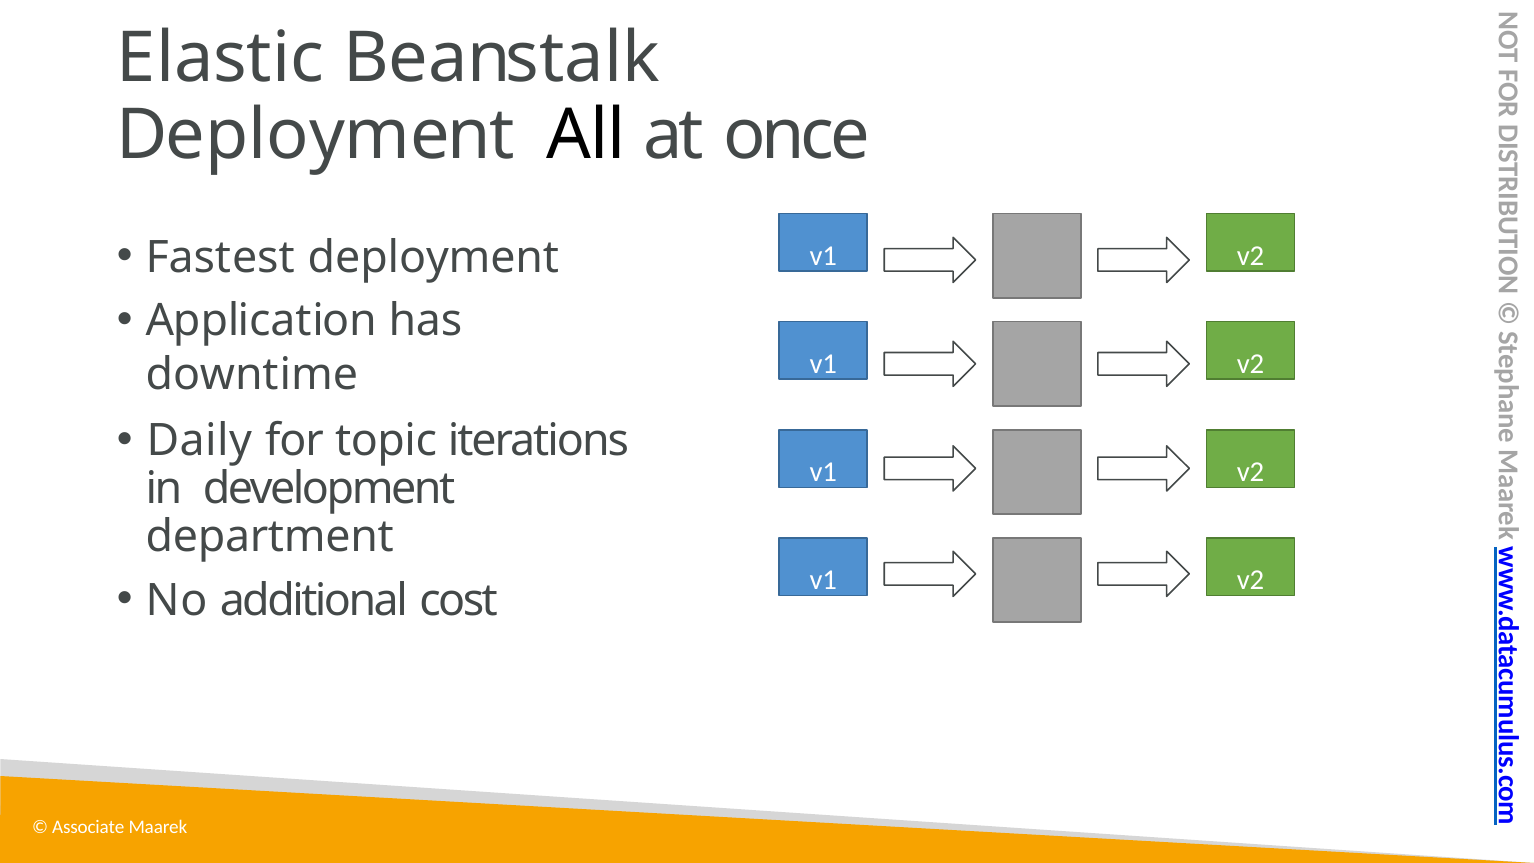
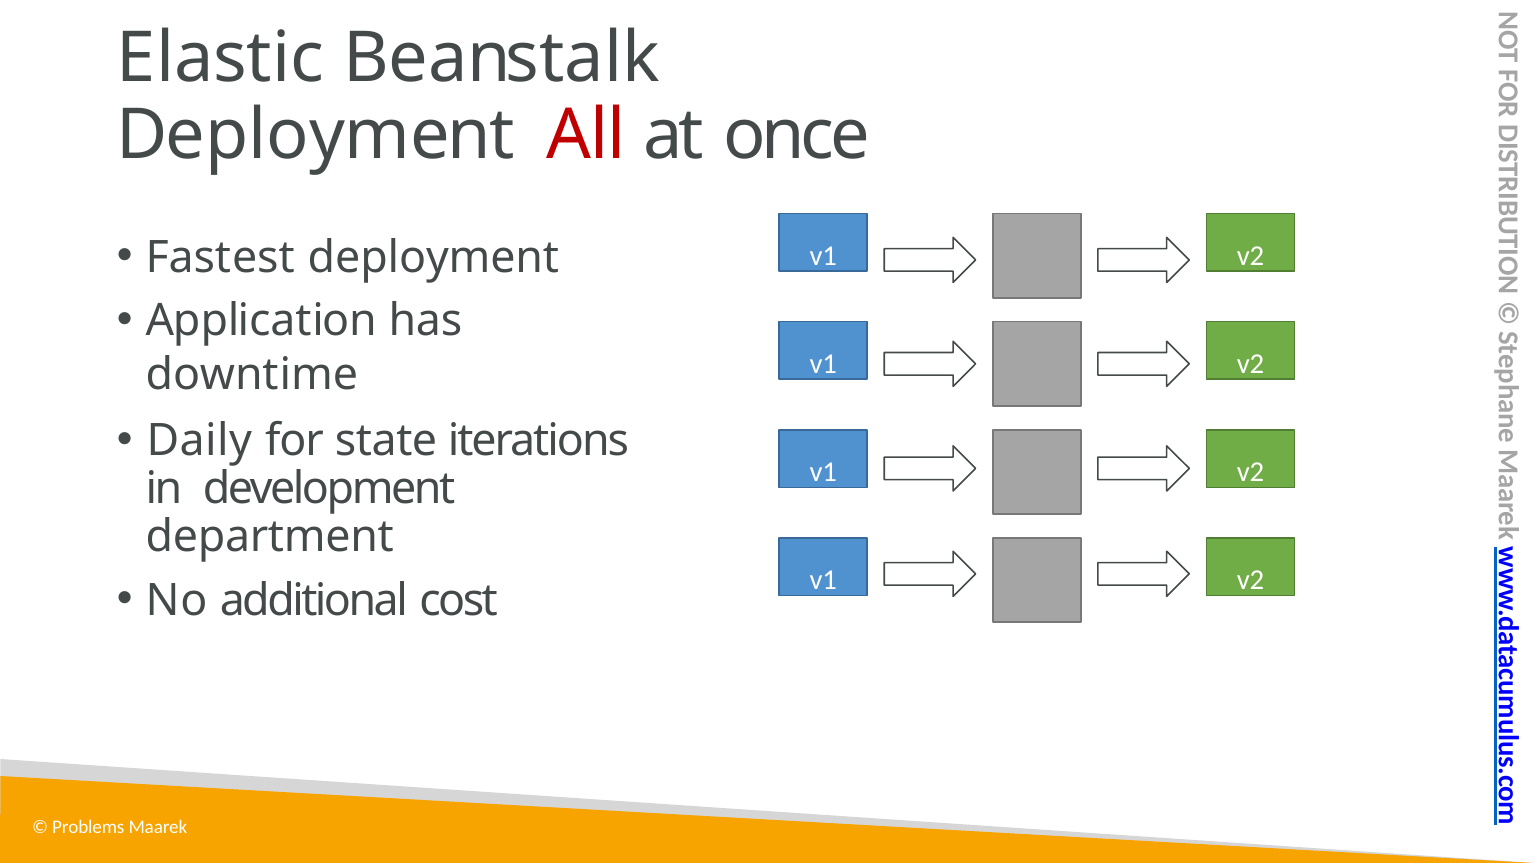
All colour: black -> red
topic: topic -> state
Associate: Associate -> Problems
